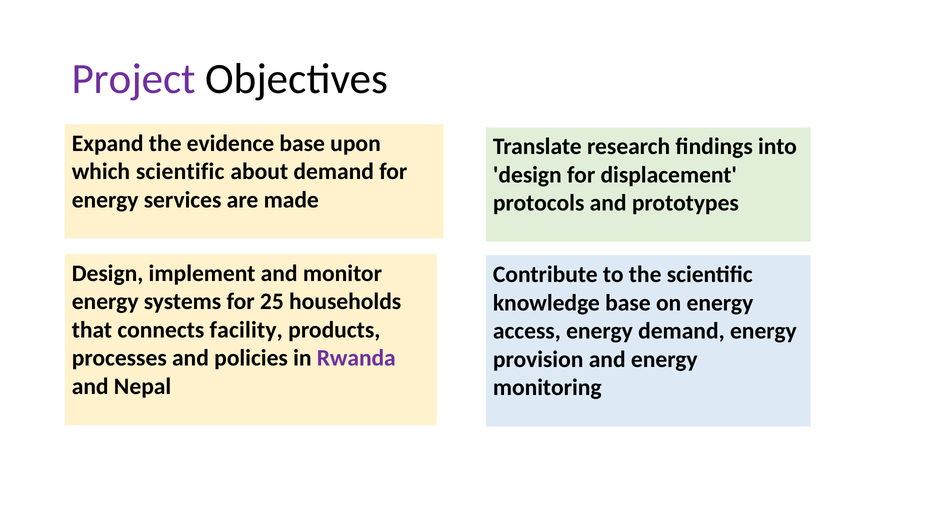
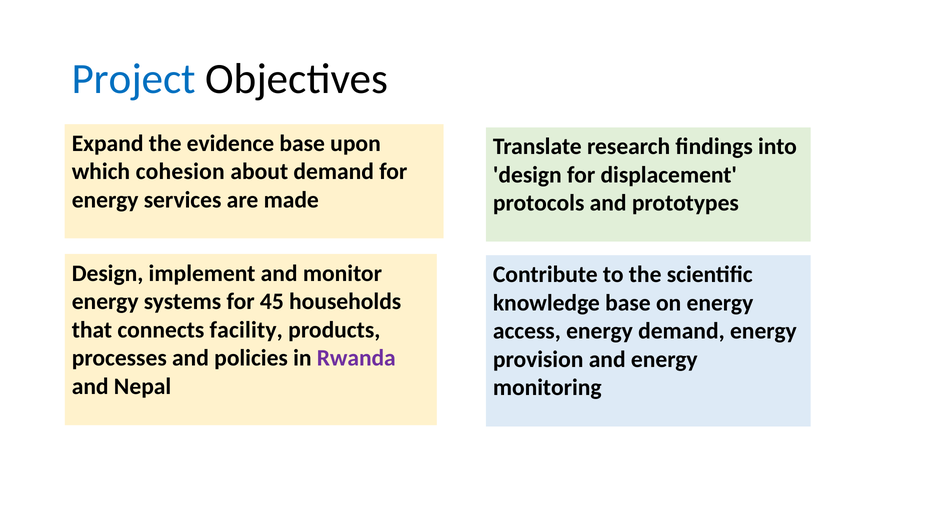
Project colour: purple -> blue
which scientific: scientific -> cohesion
25: 25 -> 45
